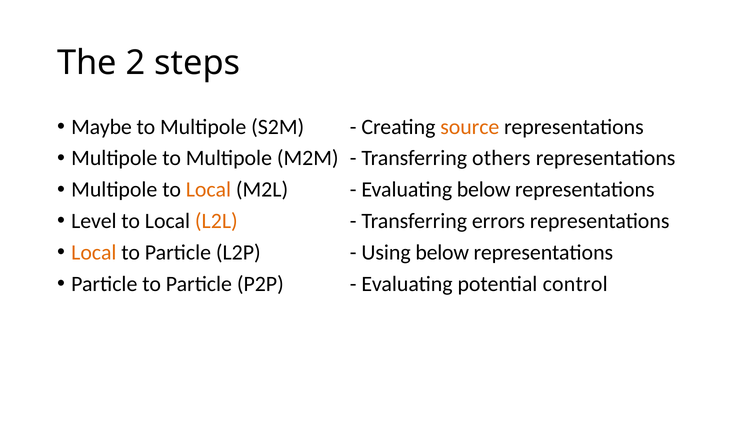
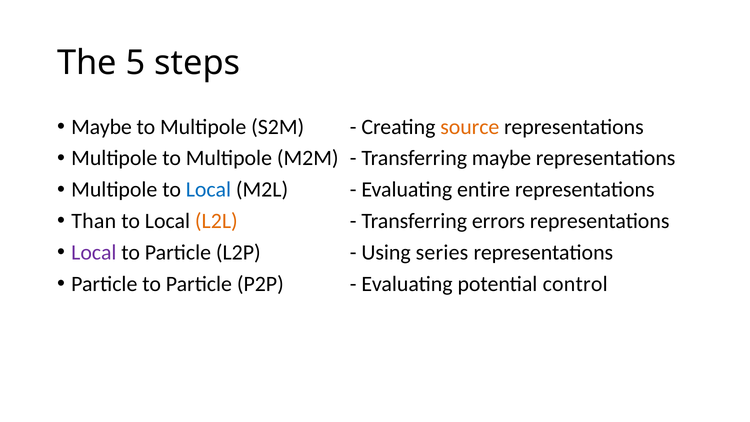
2: 2 -> 5
Transferring others: others -> maybe
Local at (208, 190) colour: orange -> blue
Evaluating below: below -> entire
Level: Level -> Than
Local at (94, 252) colour: orange -> purple
Using below: below -> series
